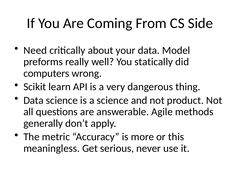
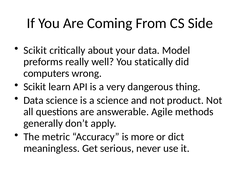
Need at (35, 50): Need -> Scikit
this: this -> dict
